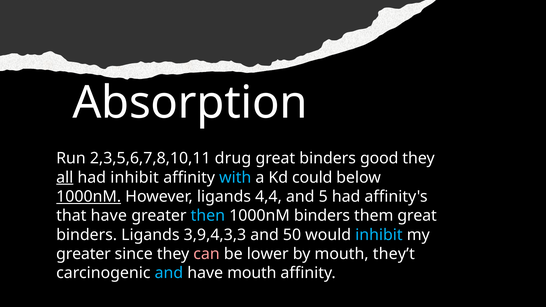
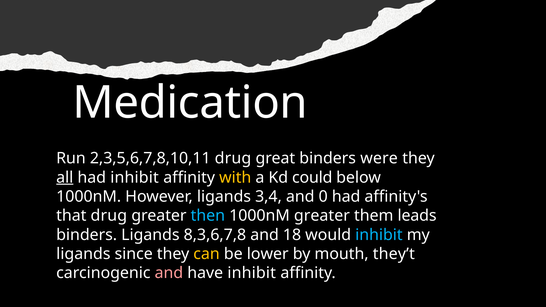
Absorption: Absorption -> Medication
good: good -> were
with colour: light blue -> yellow
1000nM at (89, 197) underline: present -> none
4,4: 4,4 -> 3,4
5: 5 -> 0
that have: have -> drug
1000nM binders: binders -> greater
them great: great -> leads
3,9,4,3,3: 3,9,4,3,3 -> 8,3,6,7,8
50: 50 -> 18
greater at (83, 254): greater -> ligands
can colour: pink -> yellow
and at (169, 273) colour: light blue -> pink
have mouth: mouth -> inhibit
